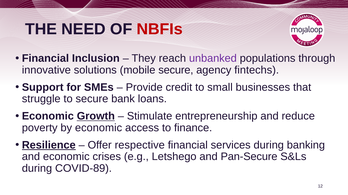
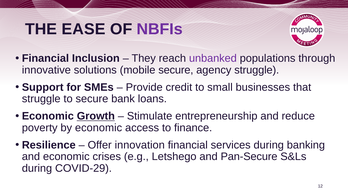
NEED: NEED -> EASE
NBFIs colour: red -> purple
agency fintechs: fintechs -> struggle
Resilience underline: present -> none
respective: respective -> innovation
COVID-89: COVID-89 -> COVID-29
